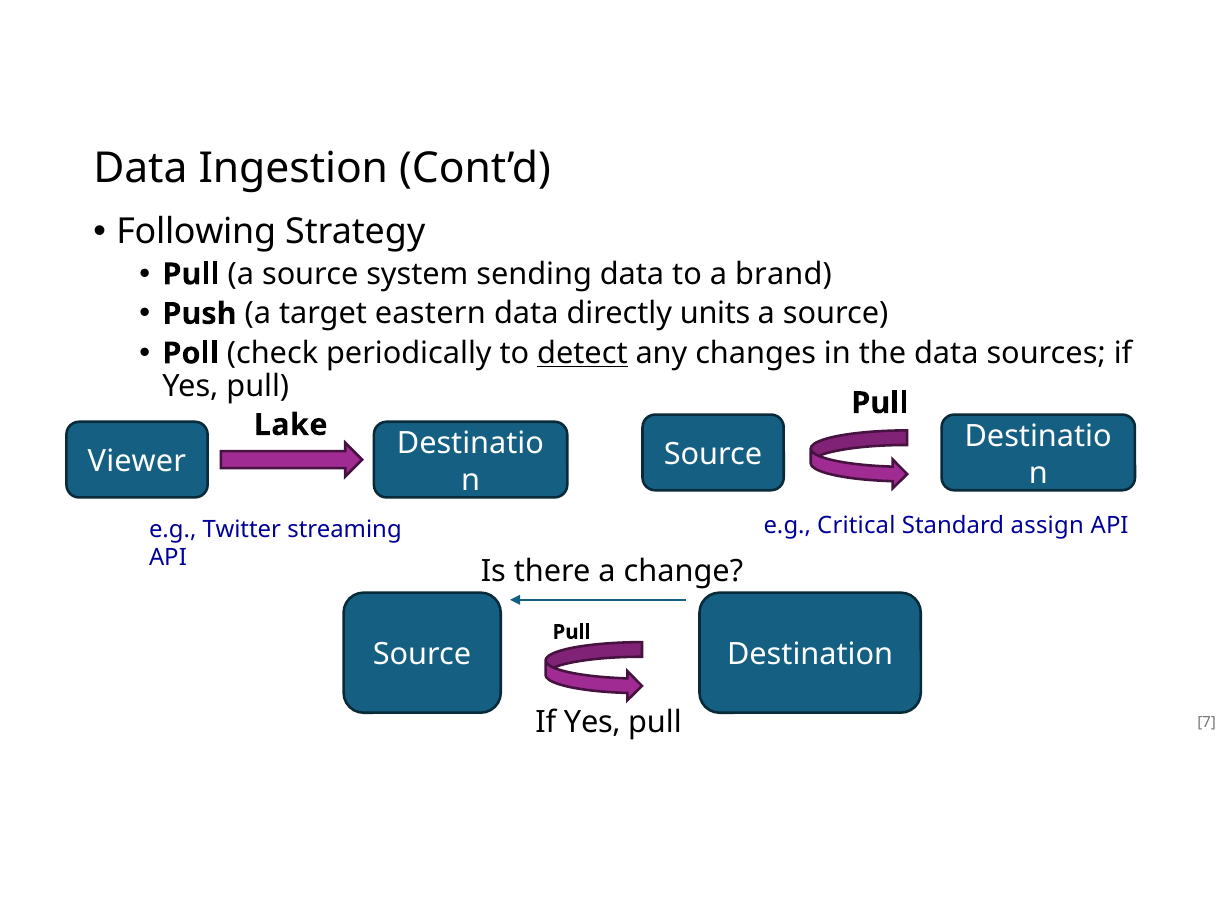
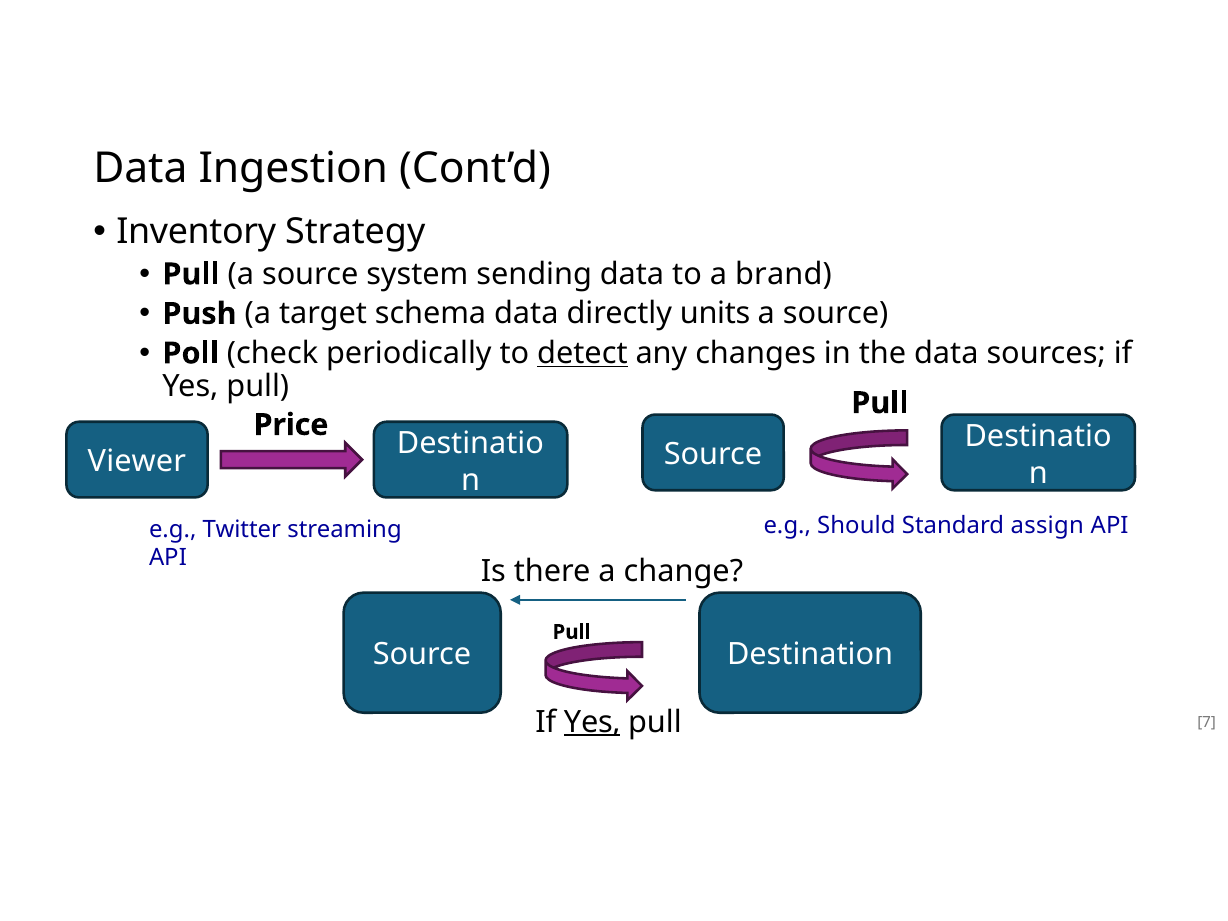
Following: Following -> Inventory
eastern: eastern -> schema
Lake: Lake -> Price
Critical: Critical -> Should
Yes at (592, 722) underline: none -> present
